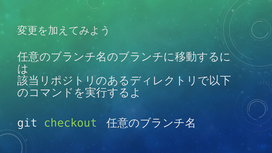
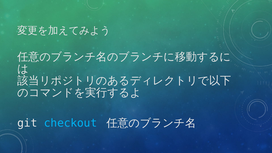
checkout colour: light green -> light blue
